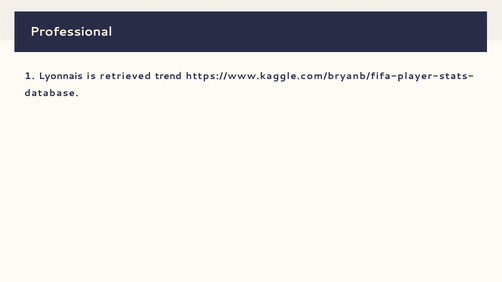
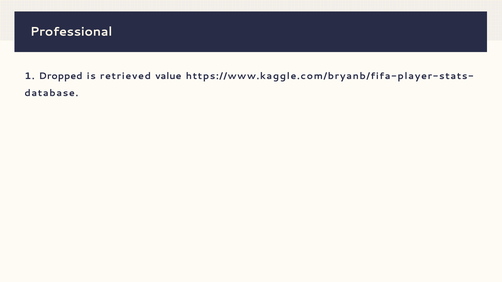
Lyonnais: Lyonnais -> Dropped
trend: trend -> value
